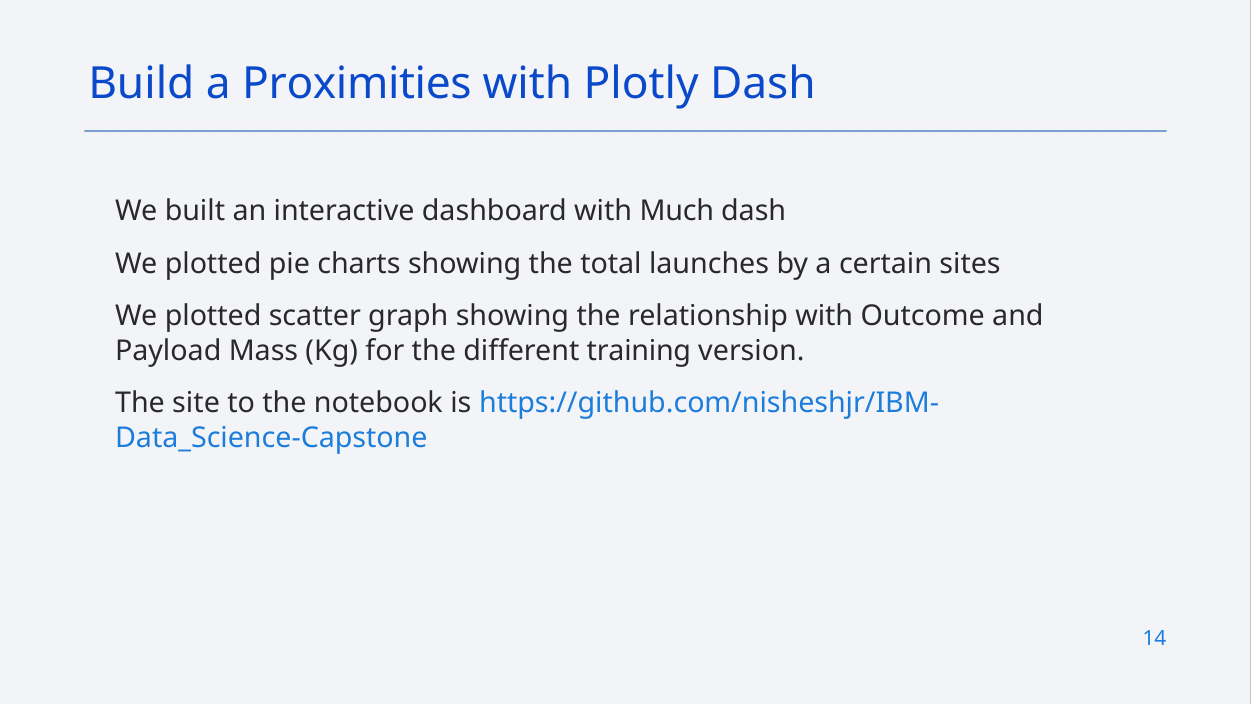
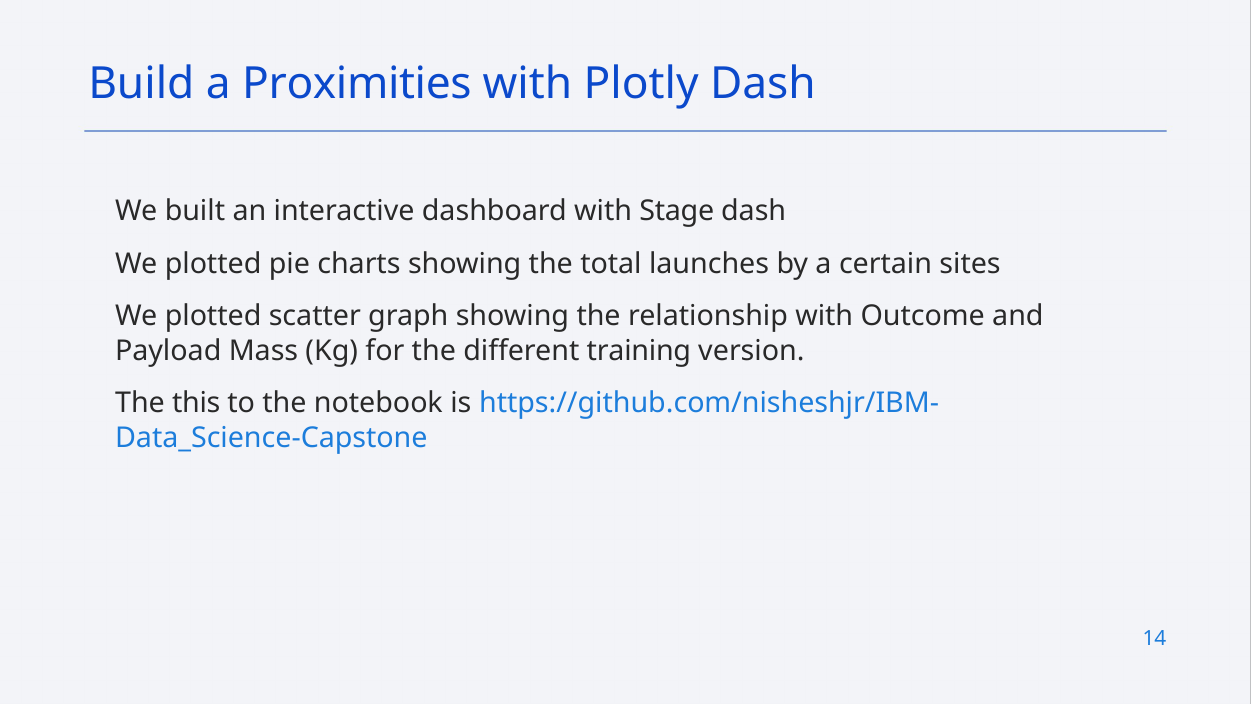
Much: Much -> Stage
site: site -> this
